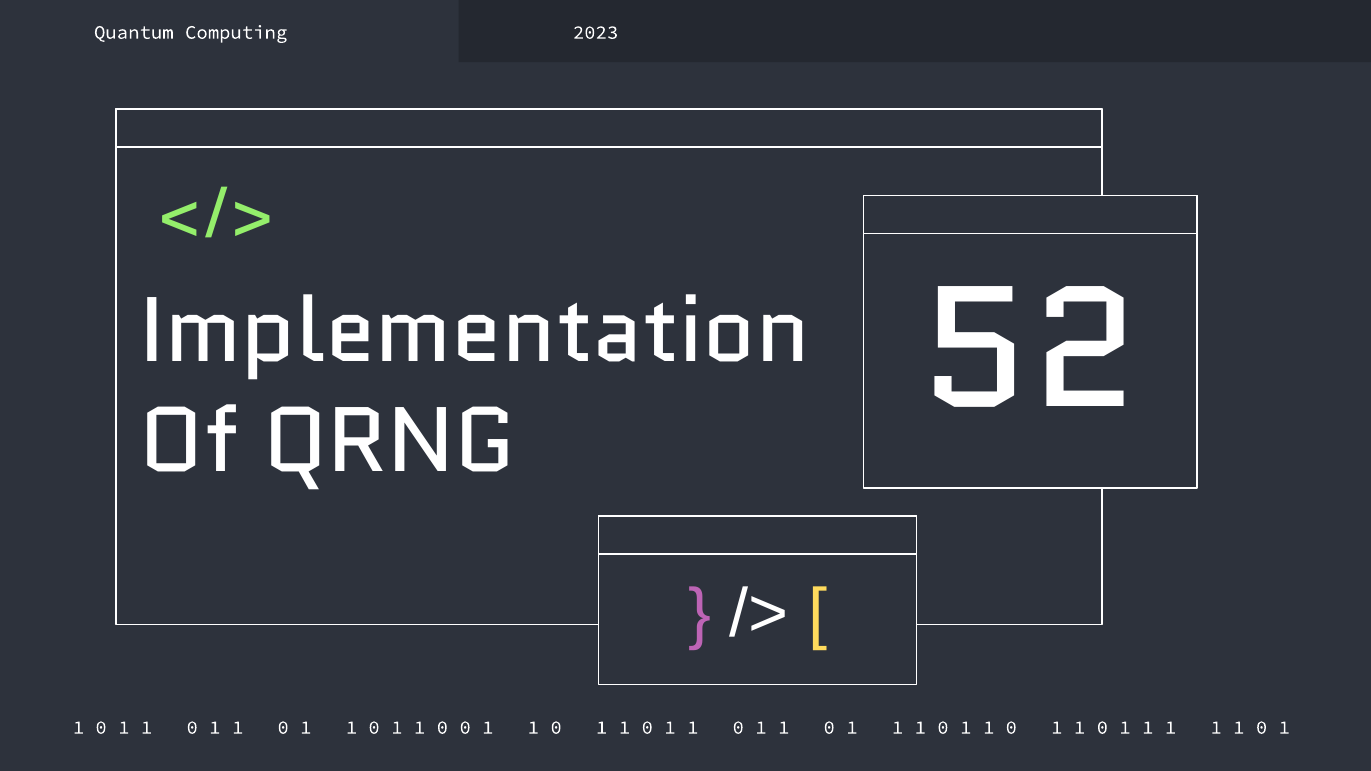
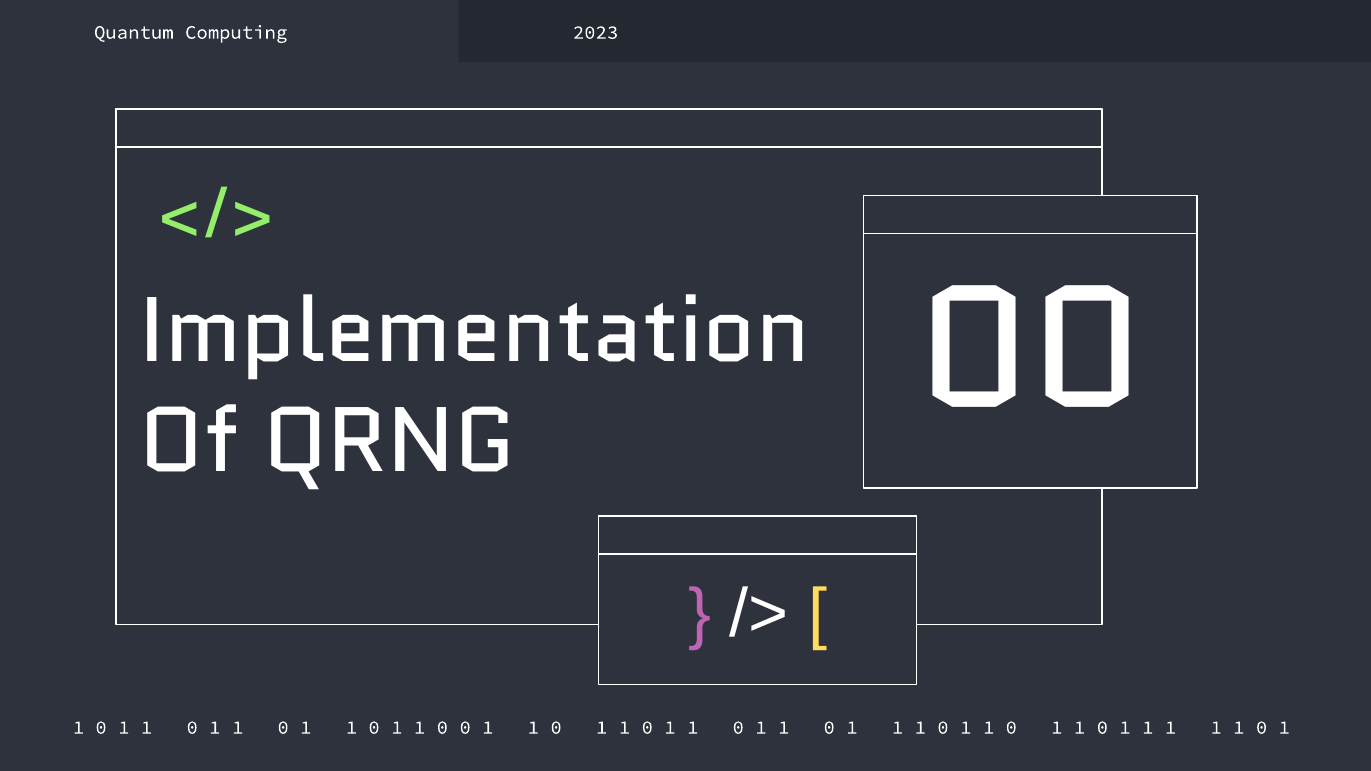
52: 52 -> 00
